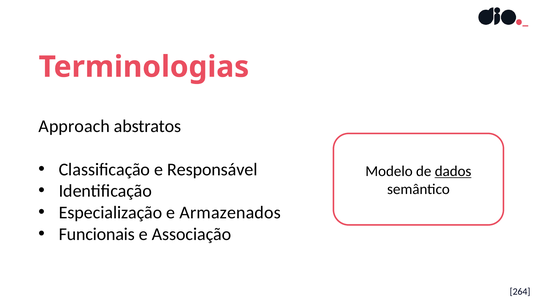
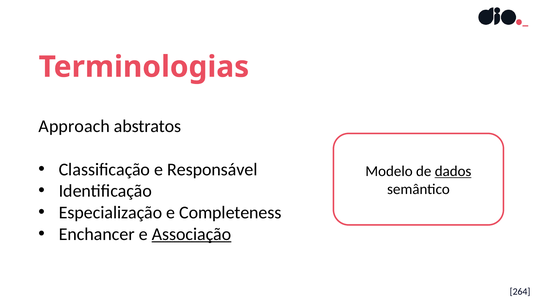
Armazenados: Armazenados -> Completeness
Funcionais: Funcionais -> Enchancer
Associação underline: none -> present
